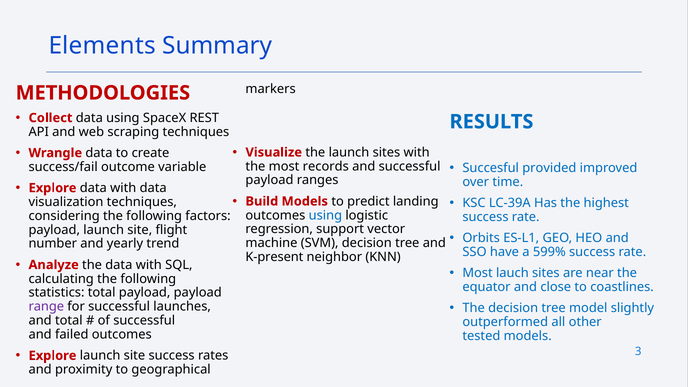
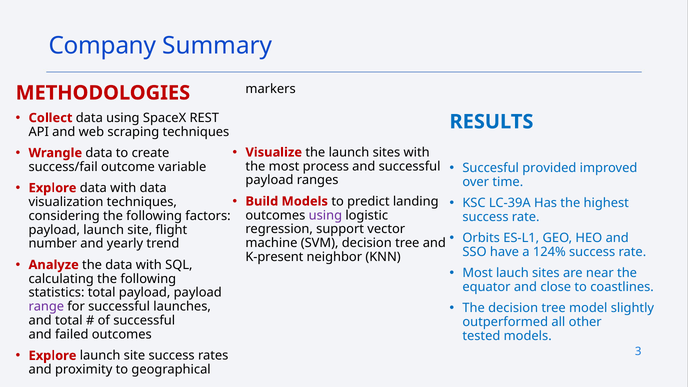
Elements: Elements -> Company
records: records -> process
using at (325, 215) colour: blue -> purple
599%: 599% -> 124%
